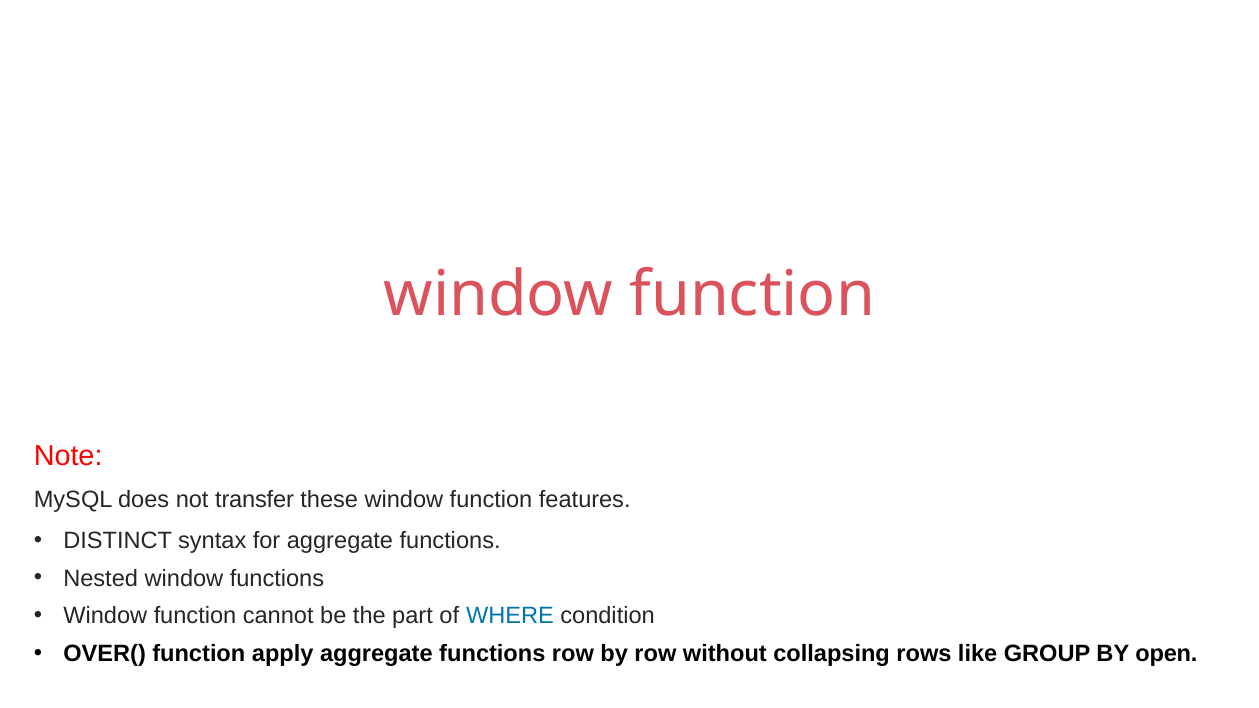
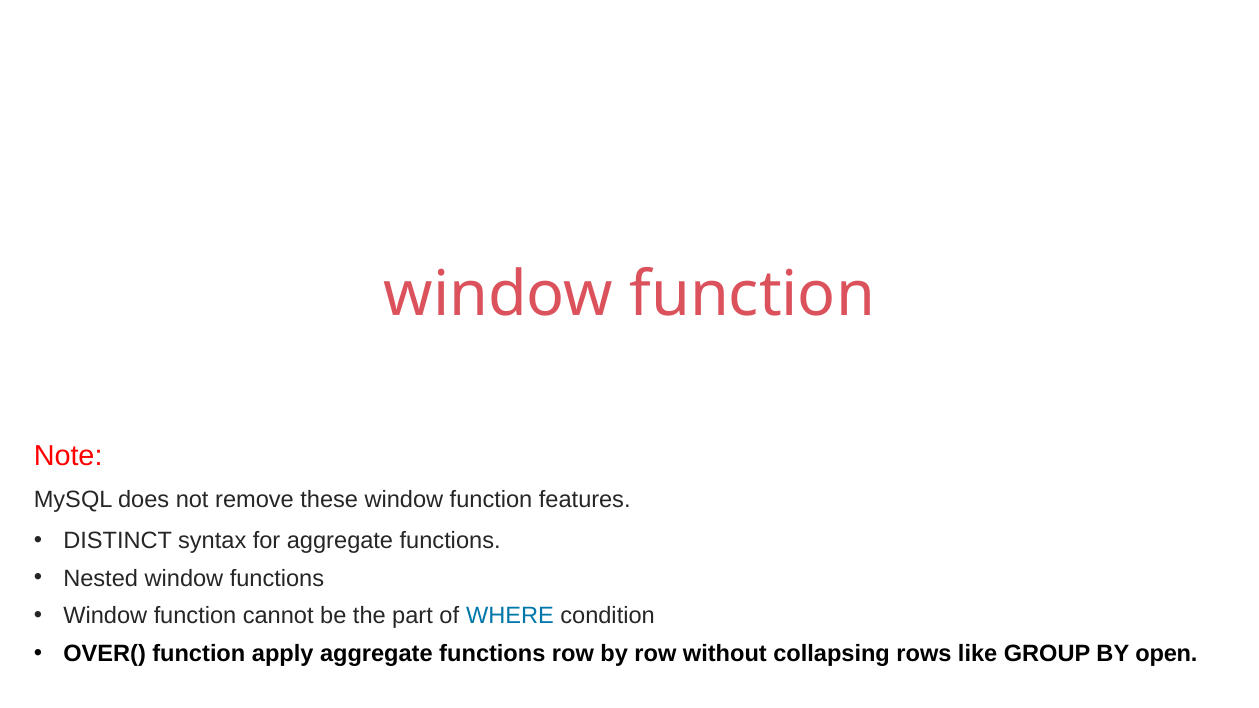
transfer: transfer -> remove
